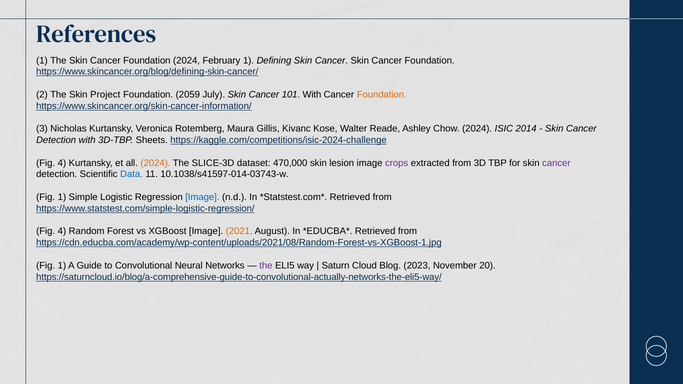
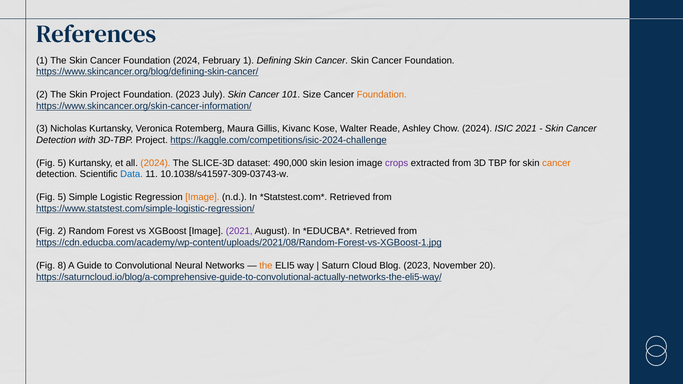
Foundation 2059: 2059 -> 2023
101 With: With -> Size
ISIC 2014: 2014 -> 2021
3D-TBP Sheets: Sheets -> Project
4 at (62, 163): 4 -> 5
470,000: 470,000 -> 490,000
cancer at (556, 163) colour: purple -> orange
10.1038/s41597-014-03743-w: 10.1038/s41597-014-03743-w -> 10.1038/s41597-309-03743-w
1 at (62, 197): 1 -> 5
Image at (202, 197) colour: blue -> orange
4 at (62, 231): 4 -> 2
2021 at (239, 231) colour: orange -> purple
1 at (62, 266): 1 -> 8
the at (266, 266) colour: purple -> orange
